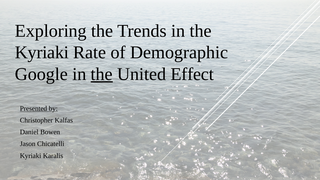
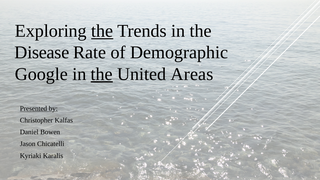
the at (102, 31) underline: none -> present
Kyriaki at (42, 53): Kyriaki -> Disease
Effect: Effect -> Areas
